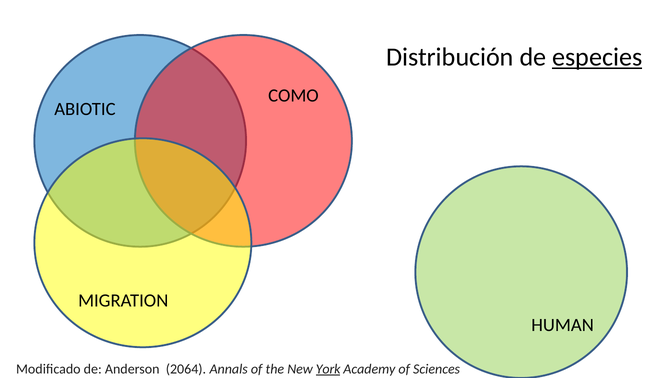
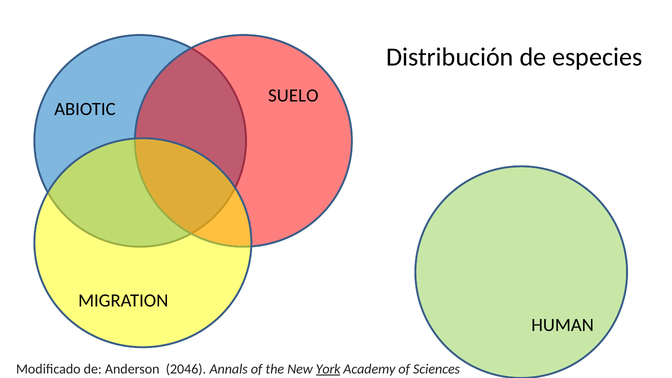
especies underline: present -> none
COMO: COMO -> SUELO
2064: 2064 -> 2046
